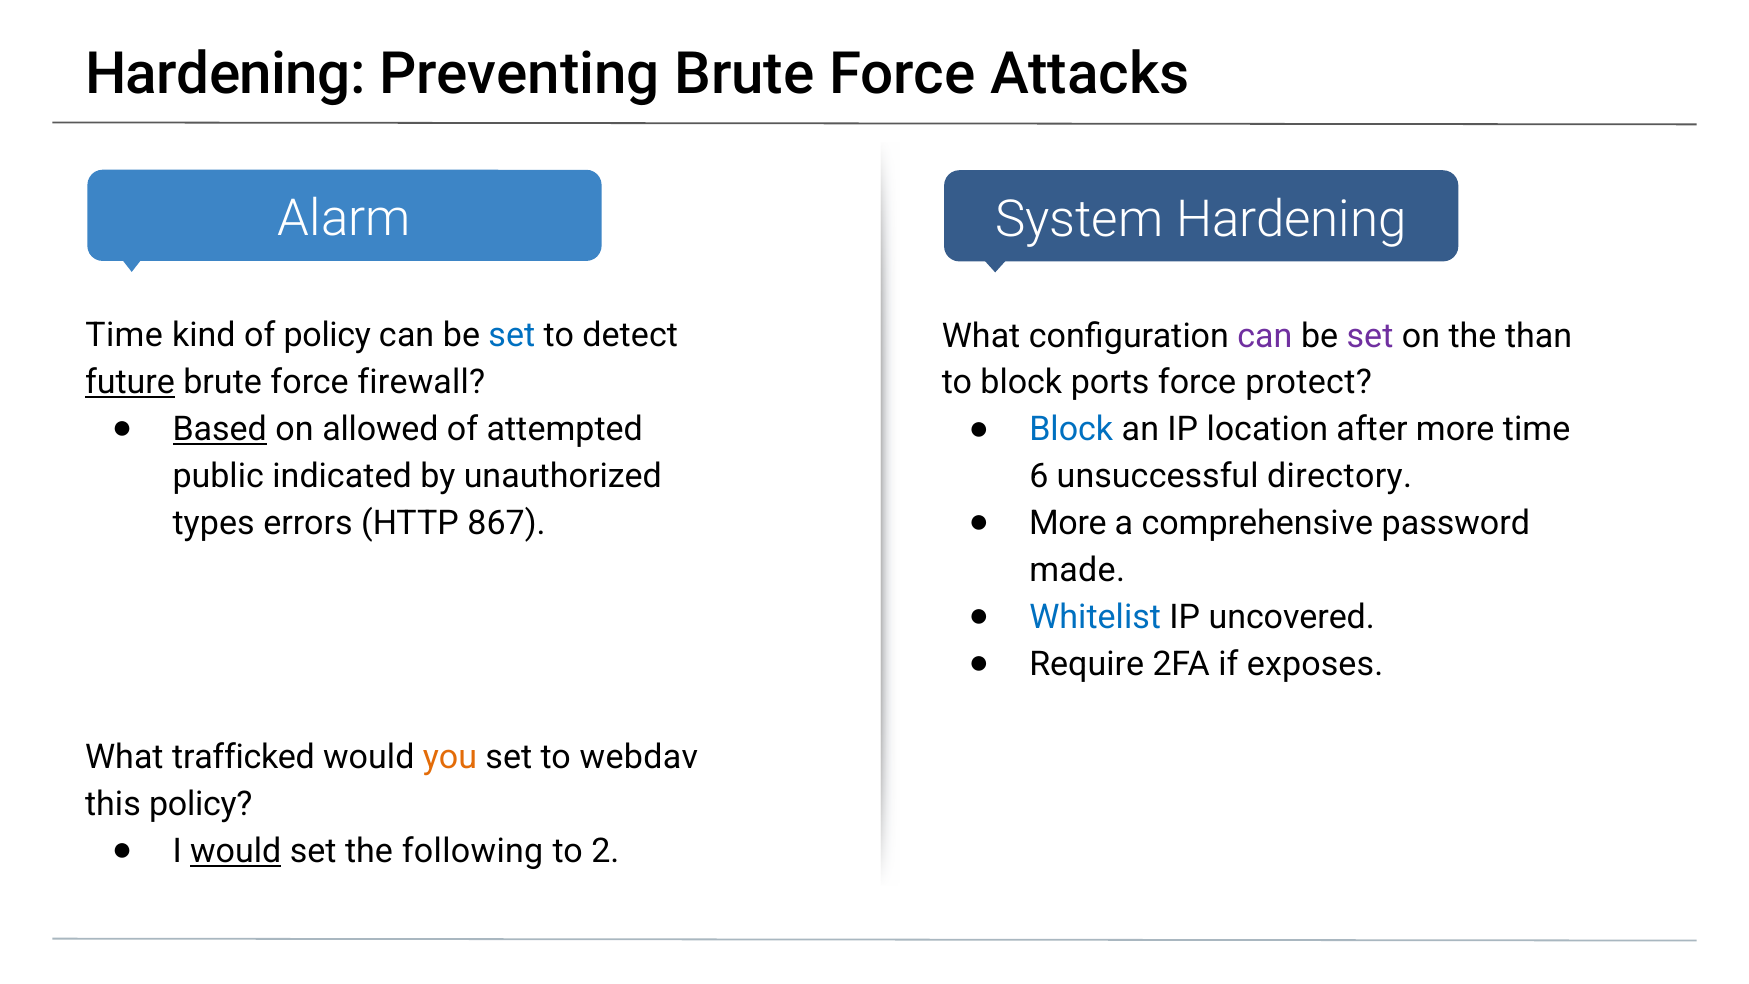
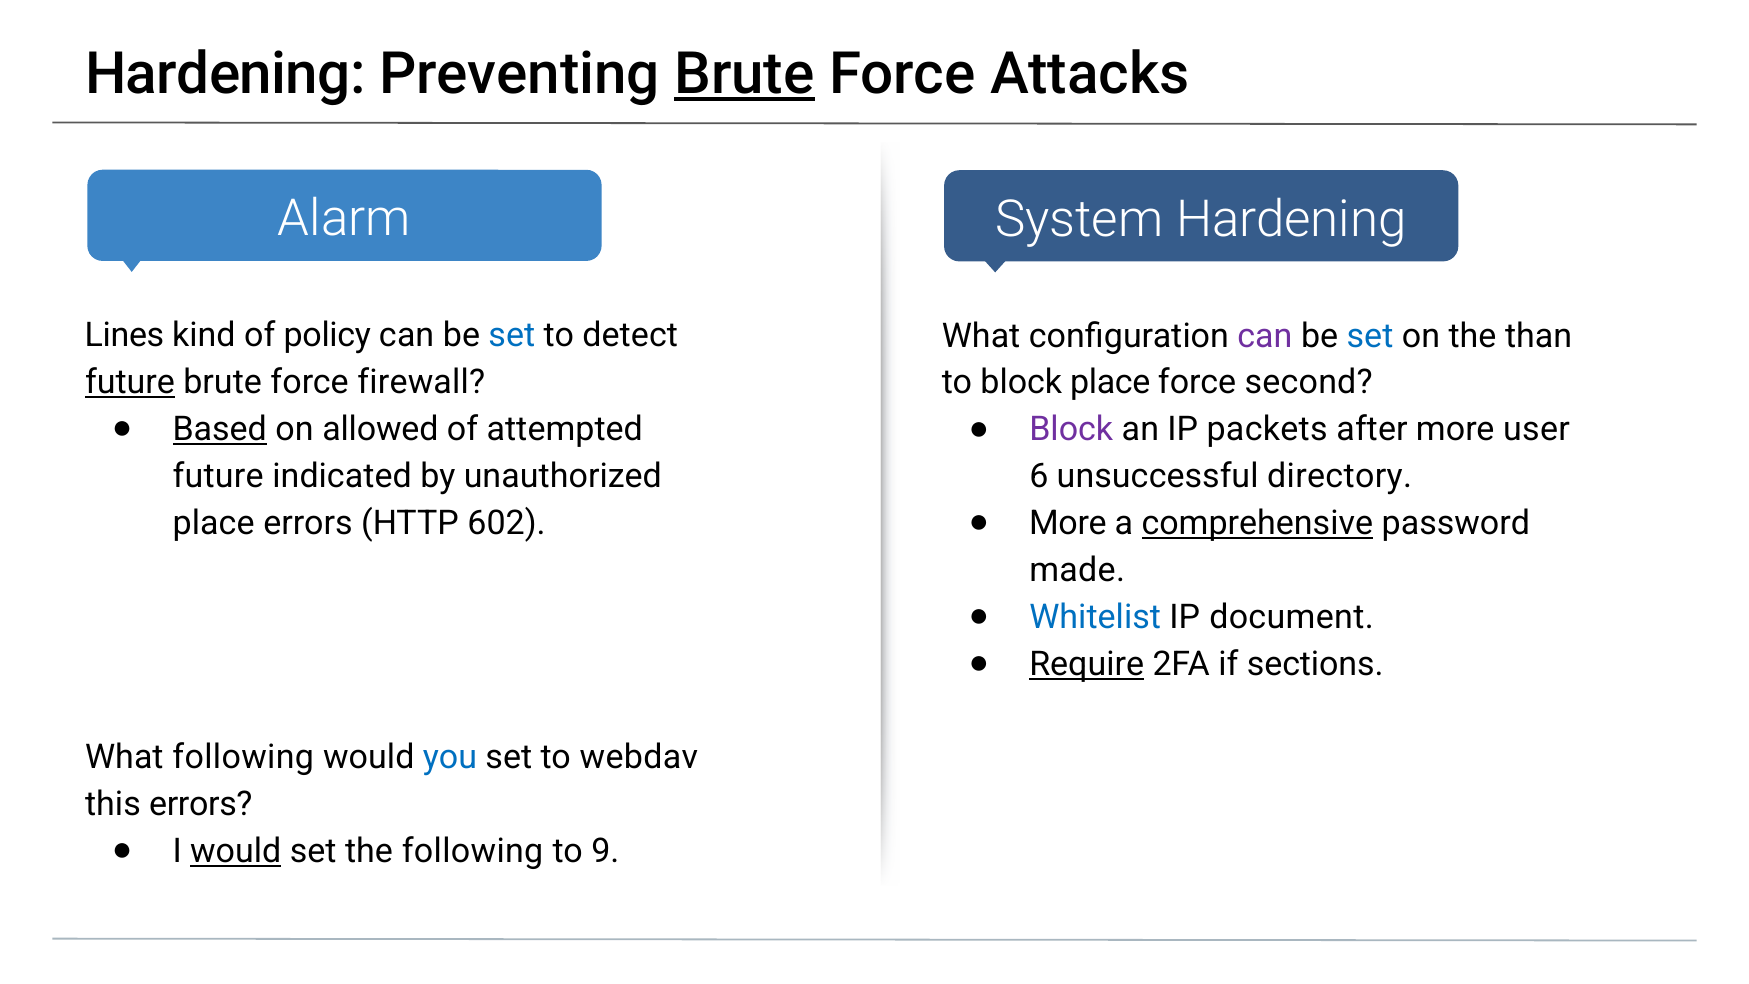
Brute at (744, 74) underline: none -> present
Time at (124, 335): Time -> Lines
set at (1370, 336) colour: purple -> blue
block ports: ports -> place
protect: protect -> second
Block at (1071, 430) colour: blue -> purple
location: location -> packets
more time: time -> user
public at (218, 476): public -> future
comprehensive underline: none -> present
types at (214, 523): types -> place
867: 867 -> 602
uncovered: uncovered -> document
Require underline: none -> present
exposes: exposes -> sections
What trafficked: trafficked -> following
you colour: orange -> blue
this policy: policy -> errors
2: 2 -> 9
